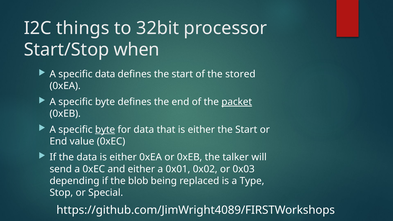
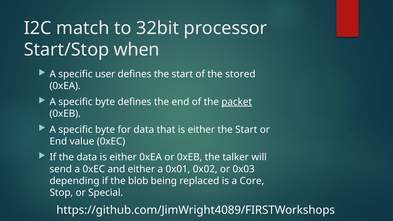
things: things -> match
specific data: data -> user
byte at (105, 130) underline: present -> none
Type: Type -> Core
